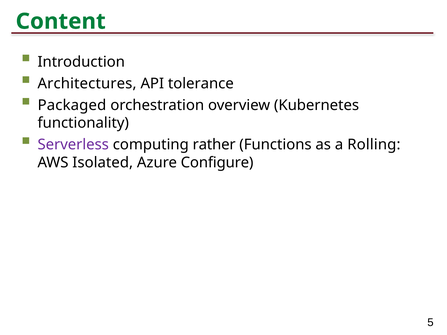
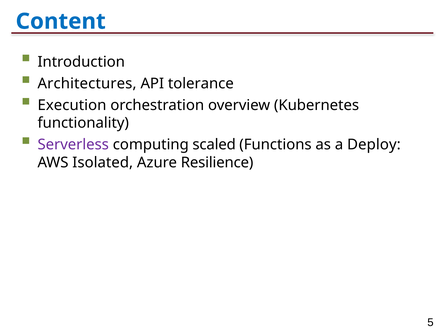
Content colour: green -> blue
Packaged: Packaged -> Execution
rather: rather -> scaled
Rolling: Rolling -> Deploy
Configure: Configure -> Resilience
